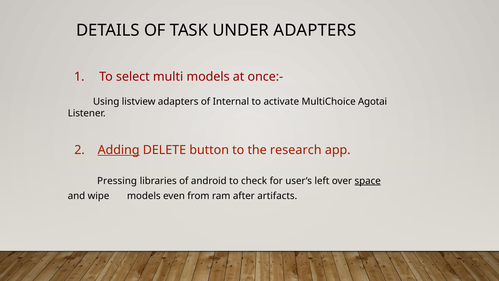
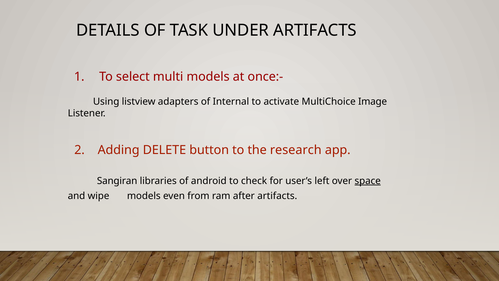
UNDER ADAPTERS: ADAPTERS -> ARTIFACTS
Agotai: Agotai -> Image
Adding underline: present -> none
Pressing: Pressing -> Sangiran
